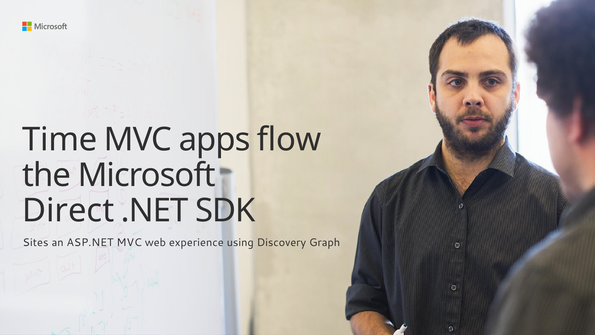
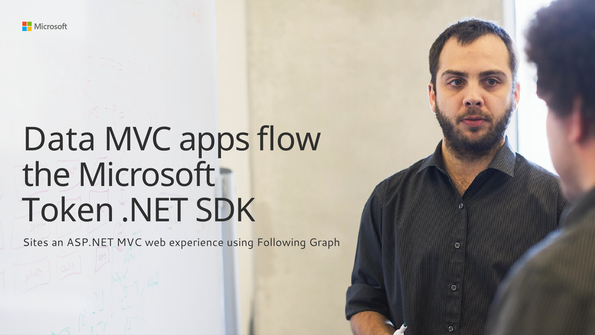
Time: Time -> Data
Direct: Direct -> Token
Discovery: Discovery -> Following
